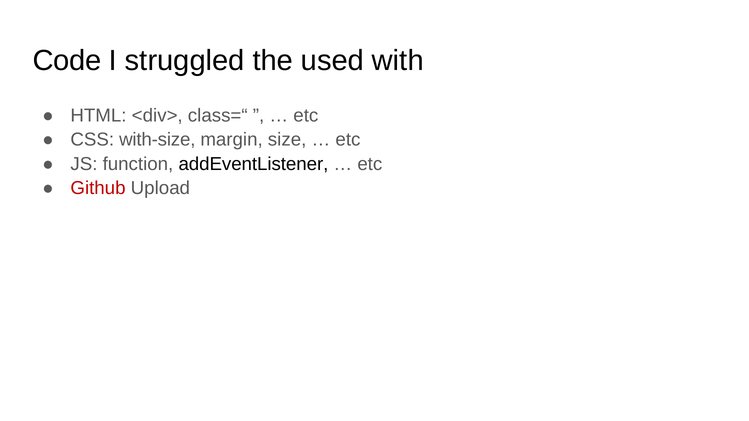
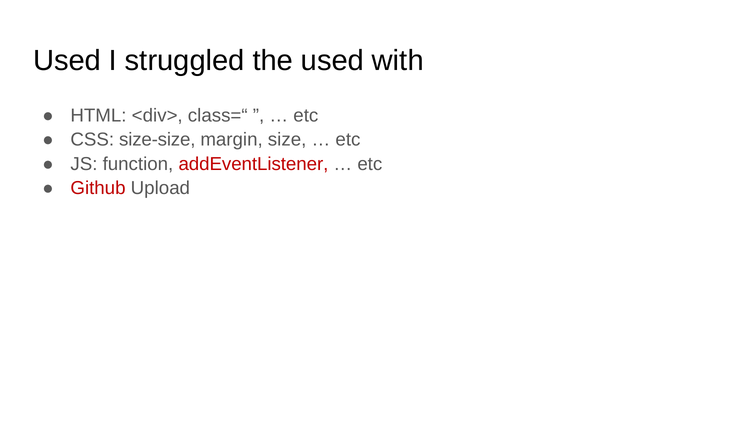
Code at (67, 61): Code -> Used
with-size: with-size -> size-size
addEventListener colour: black -> red
